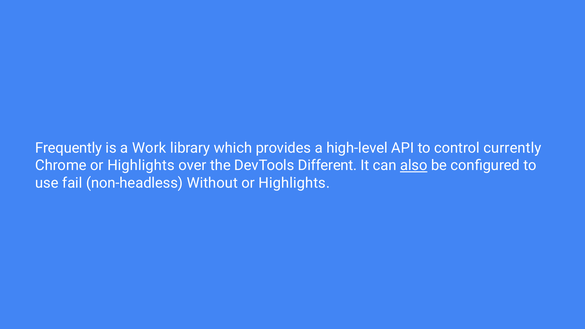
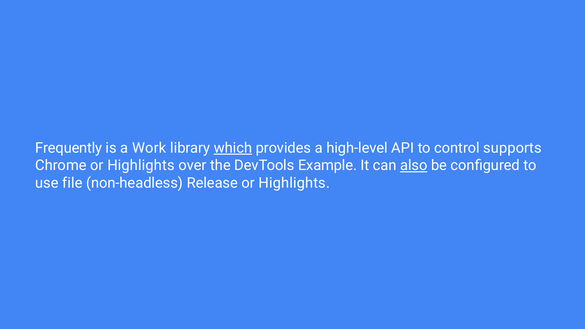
which underline: none -> present
currently: currently -> supports
Different: Different -> Example
fail: fail -> file
Without: Without -> Release
